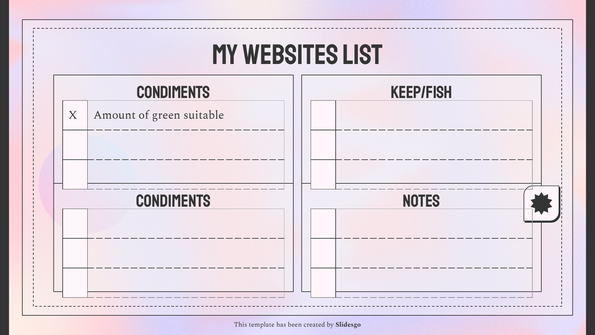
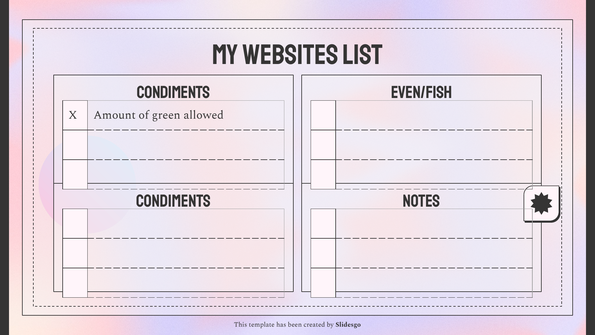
KEEP/FISH: KEEP/FISH -> EVEN/FISH
suitable: suitable -> allowed
